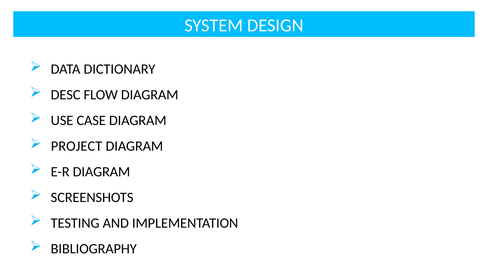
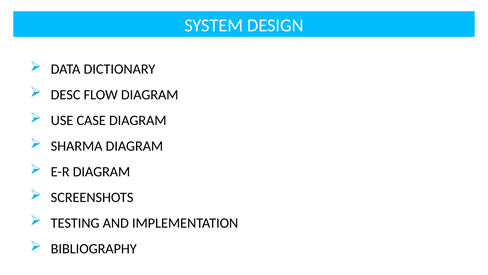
PROJECT: PROJECT -> SHARMA
